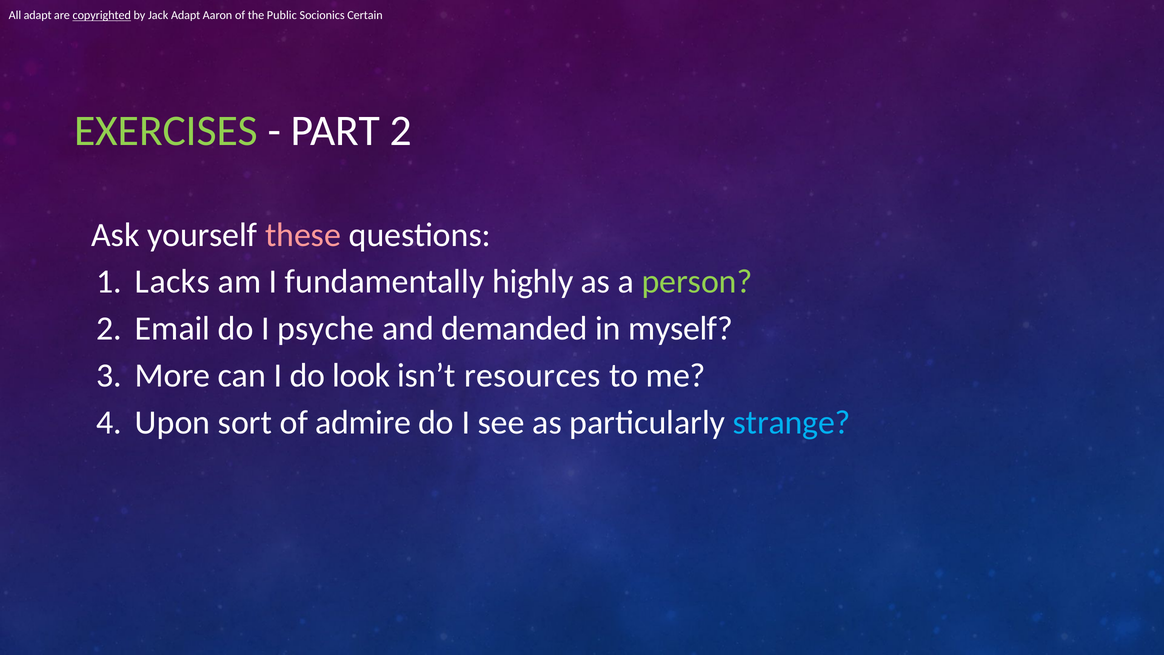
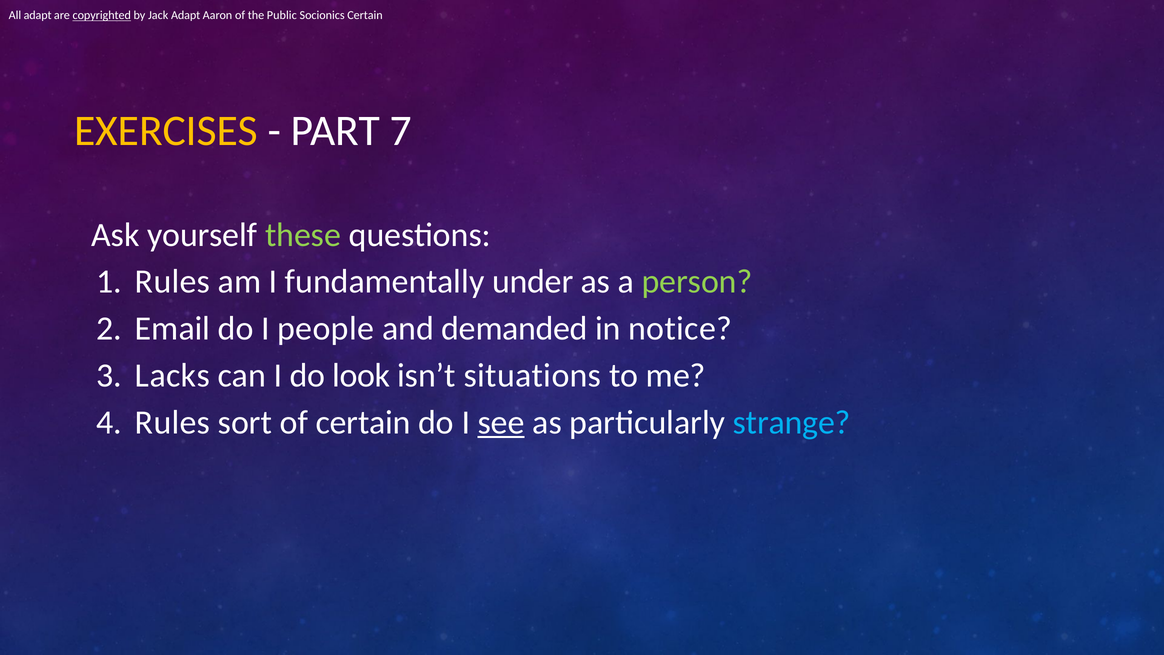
EXERCISES colour: light green -> yellow
PART 2: 2 -> 7
these colour: pink -> light green
1 Lacks: Lacks -> Rules
highly: highly -> under
psyche: psyche -> people
myself: myself -> notice
More: More -> Lacks
resources: resources -> situations
Upon at (173, 422): Upon -> Rules
of admire: admire -> certain
see underline: none -> present
